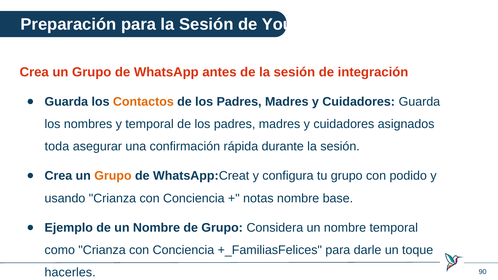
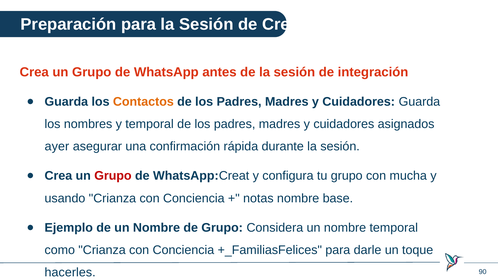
de Your: Your -> Crea
toda: toda -> ayer
Grupo at (113, 176) colour: orange -> red
podido: podido -> mucha
